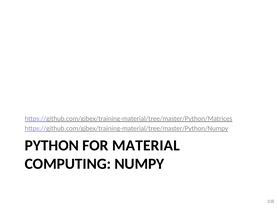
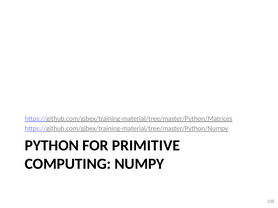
MATERIAL: MATERIAL -> PRIMITIVE
